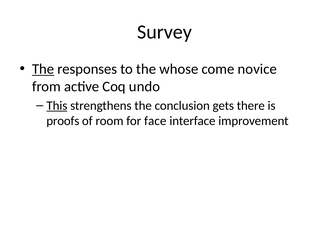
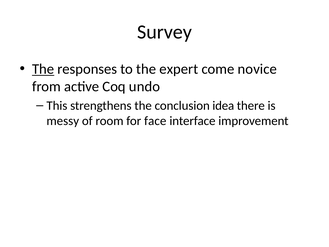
whose: whose -> expert
This underline: present -> none
gets: gets -> idea
proofs: proofs -> messy
